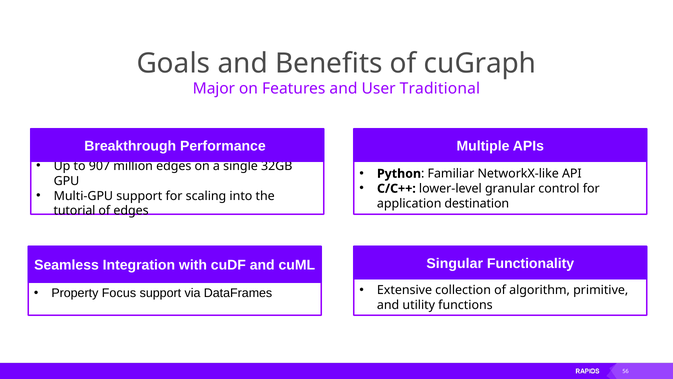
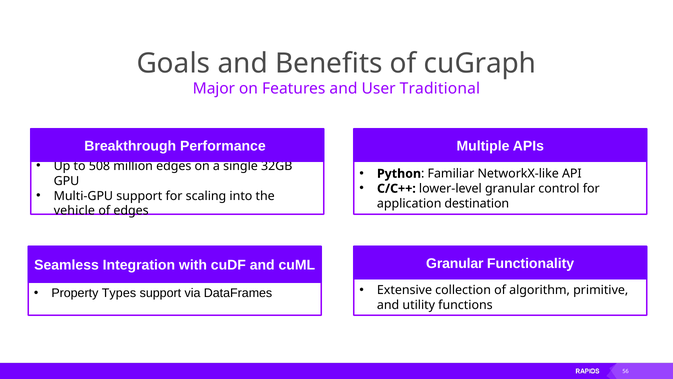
907: 907 -> 508
tutorial: tutorial -> vehicle
Singular at (455, 263): Singular -> Granular
Focus: Focus -> Types
